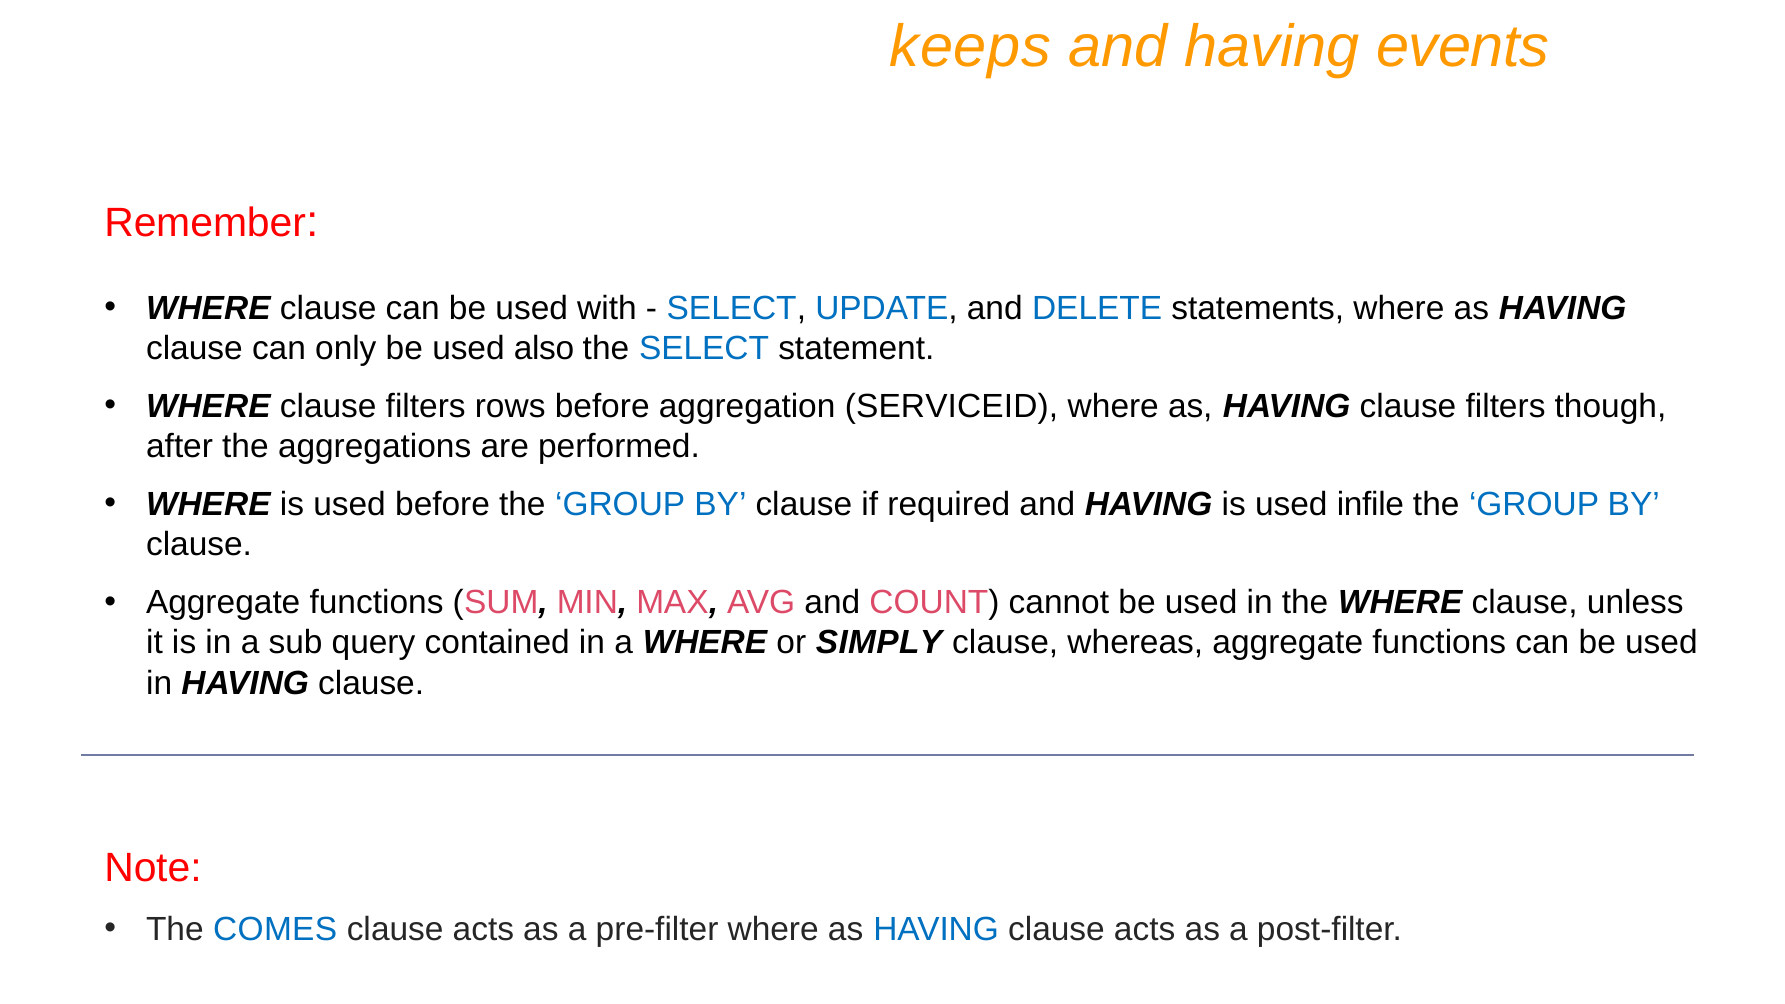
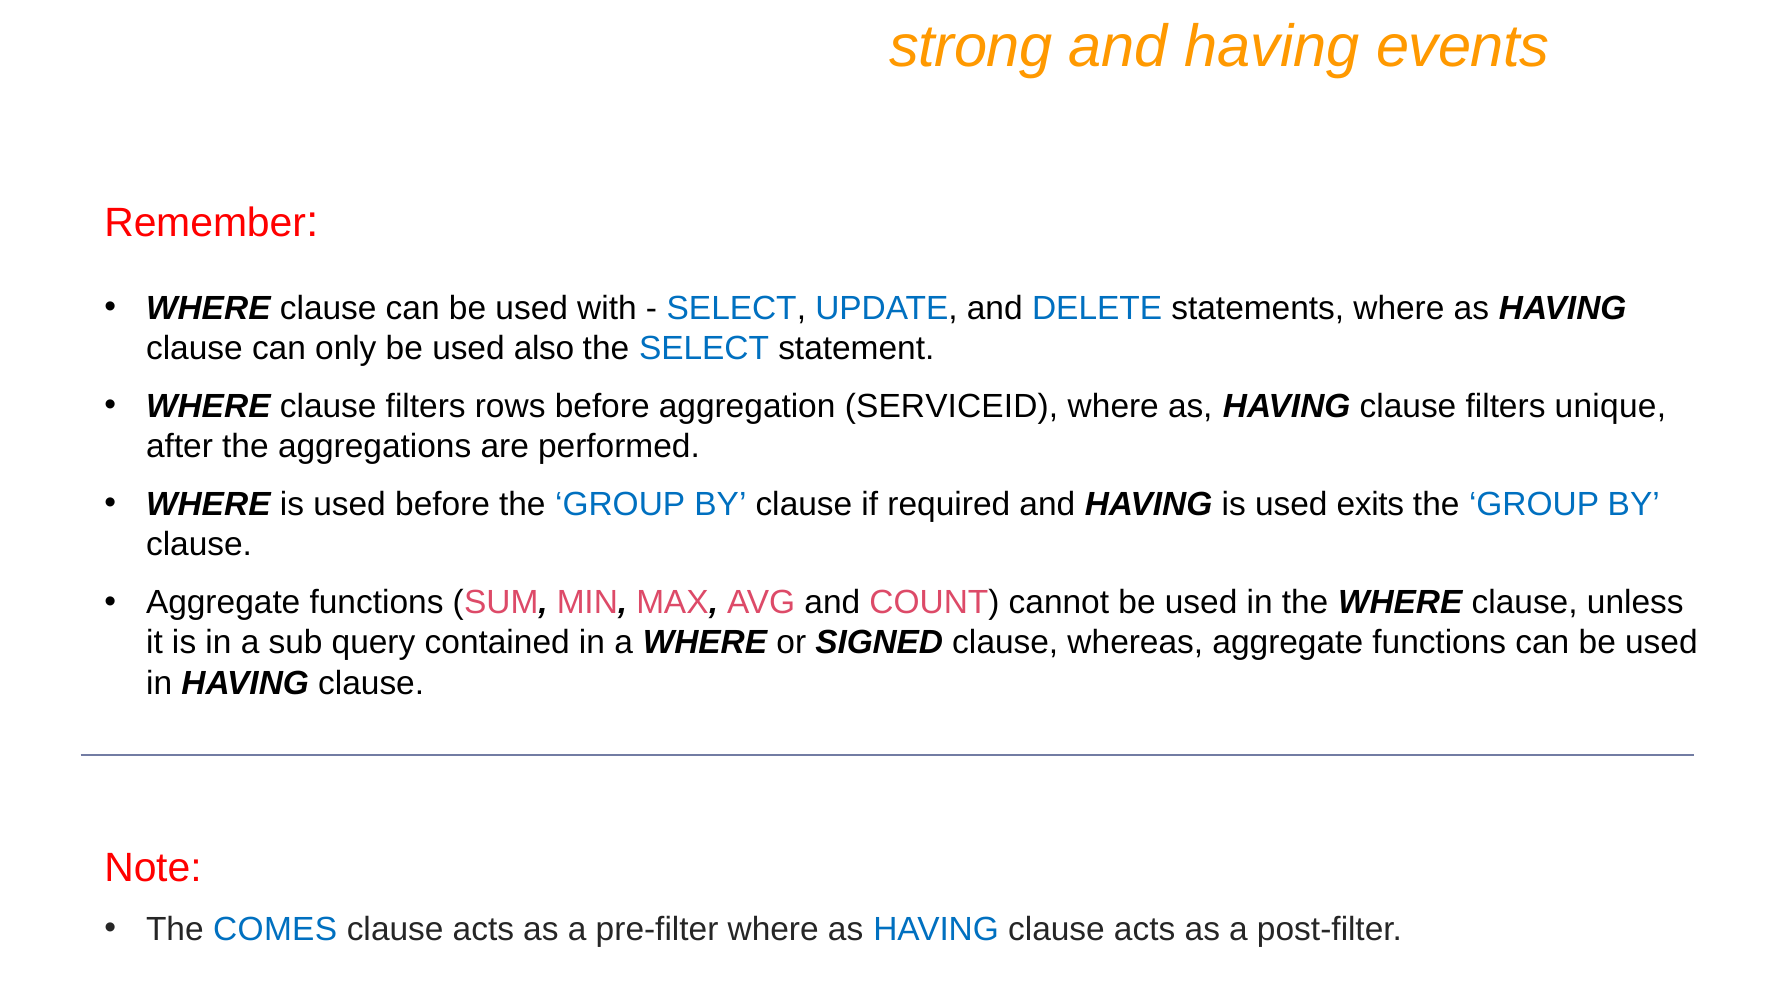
keeps: keeps -> strong
though: though -> unique
infile: infile -> exits
SIMPLY: SIMPLY -> SIGNED
